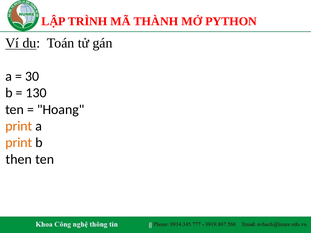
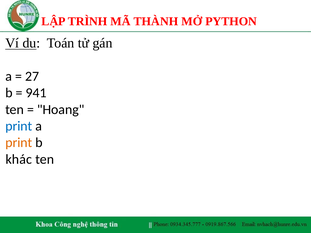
30: 30 -> 27
130: 130 -> 941
print at (19, 126) colour: orange -> blue
then: then -> khác
